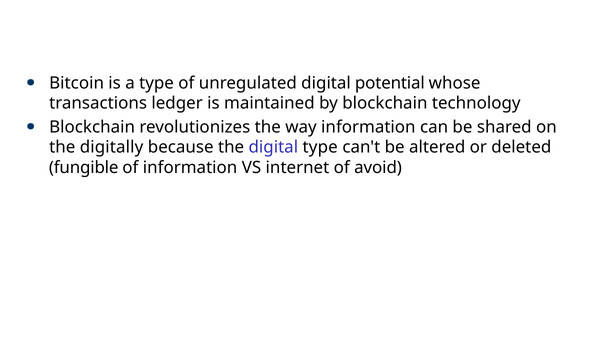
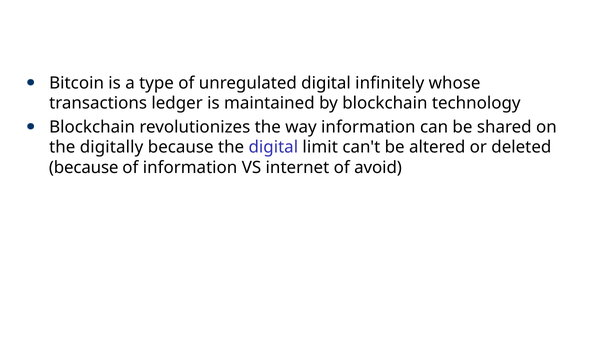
potential: potential -> infinitely
digital type: type -> limit
fungible at (84, 168): fungible -> because
